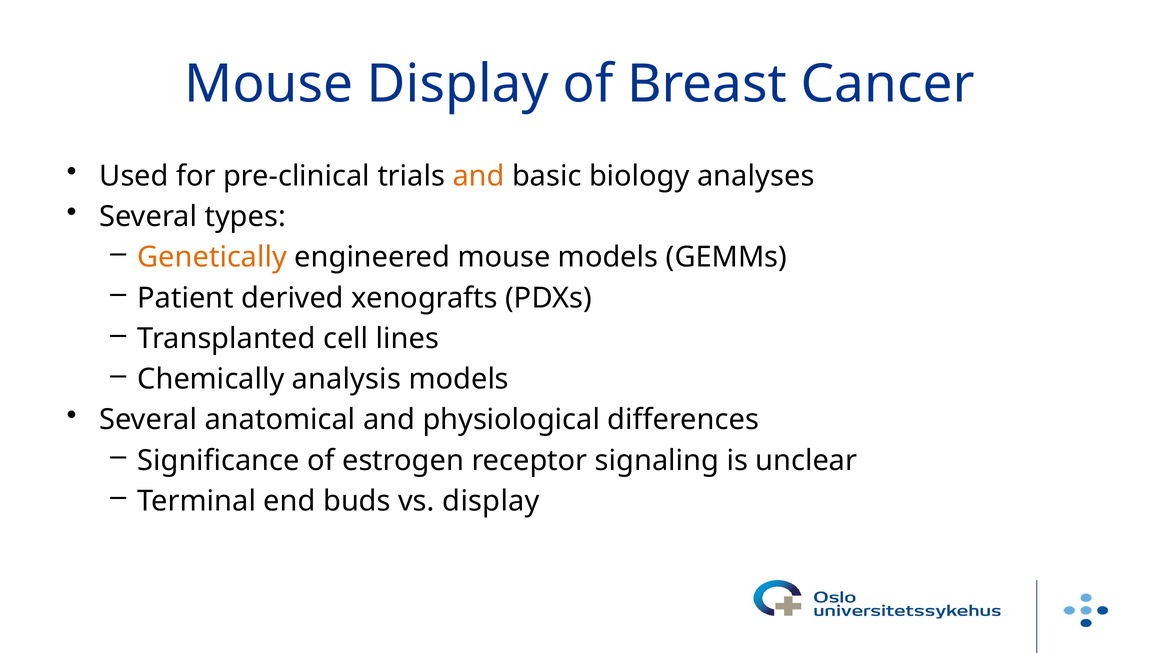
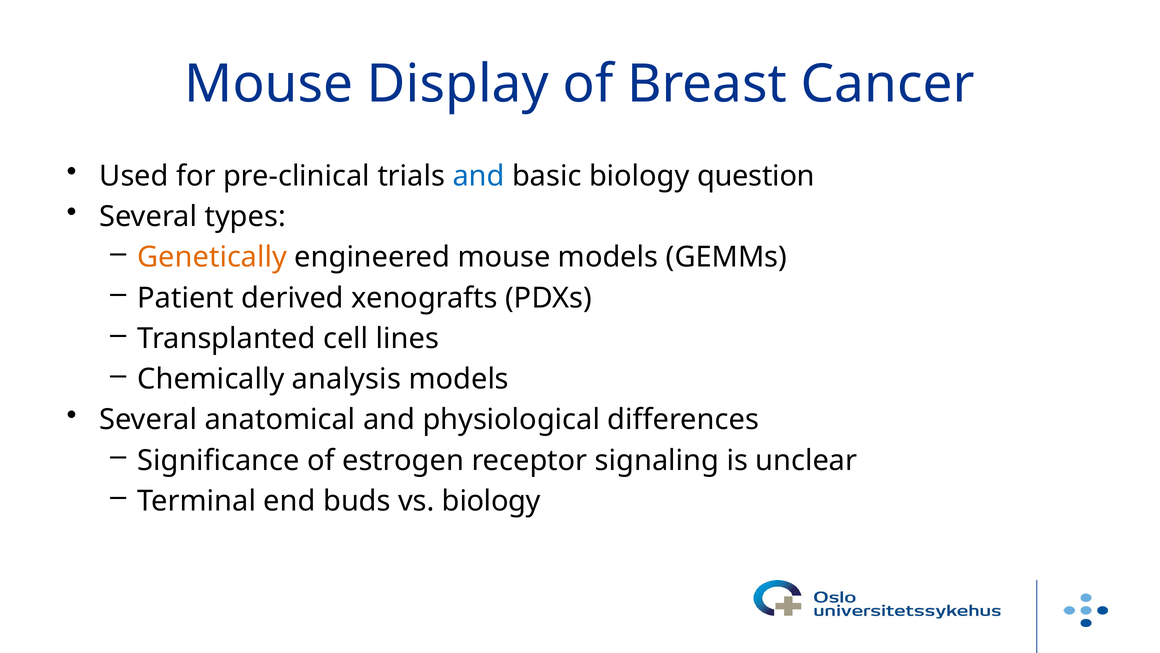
and at (479, 176) colour: orange -> blue
analyses: analyses -> question
vs display: display -> biology
